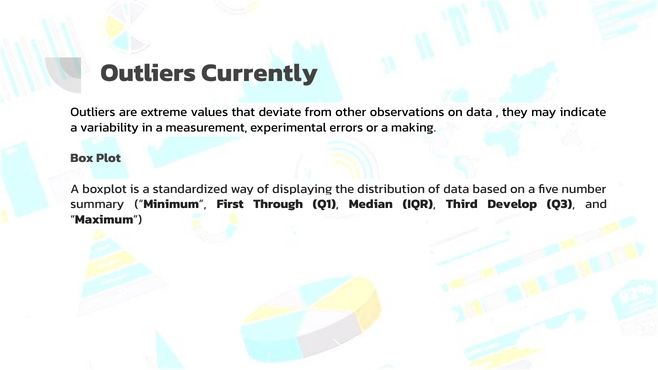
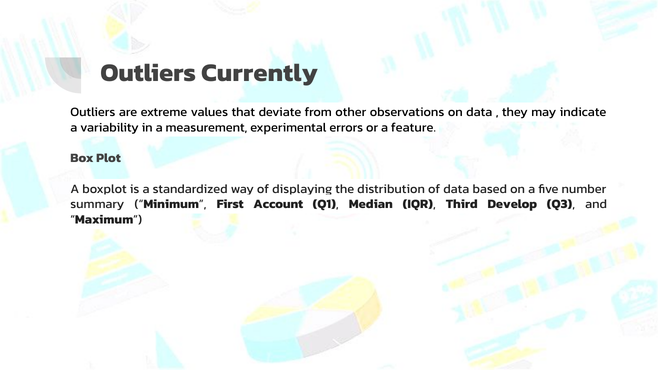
making: making -> feature
Through: Through -> Account
